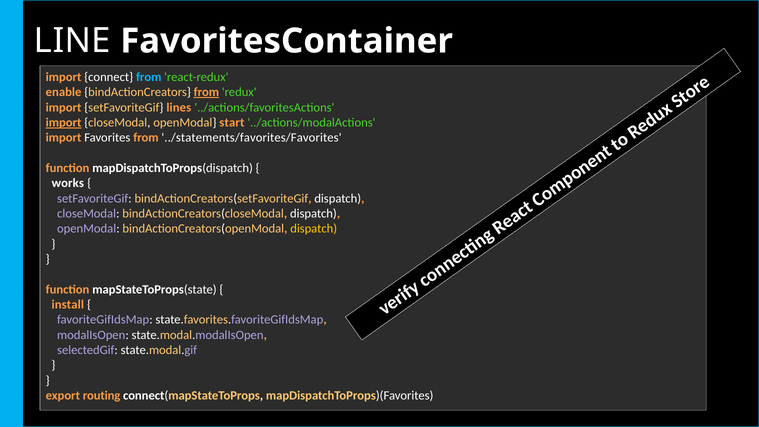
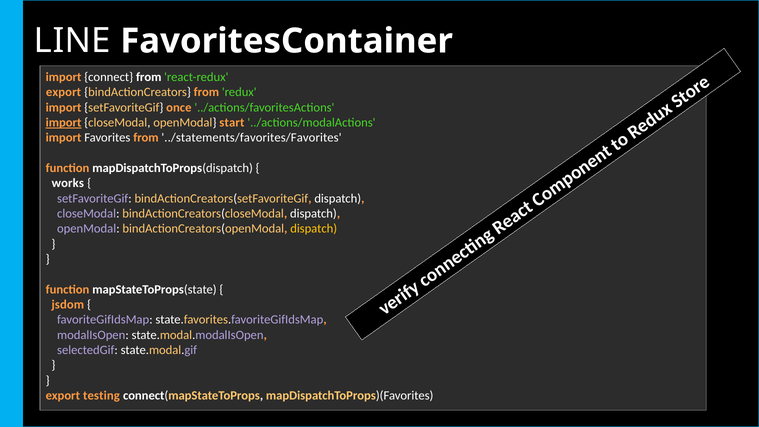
from at (149, 77) colour: light blue -> white
enable at (64, 92): enable -> export
from at (206, 92) underline: present -> none
lines: lines -> once
install: install -> jsdom
routing: routing -> testing
